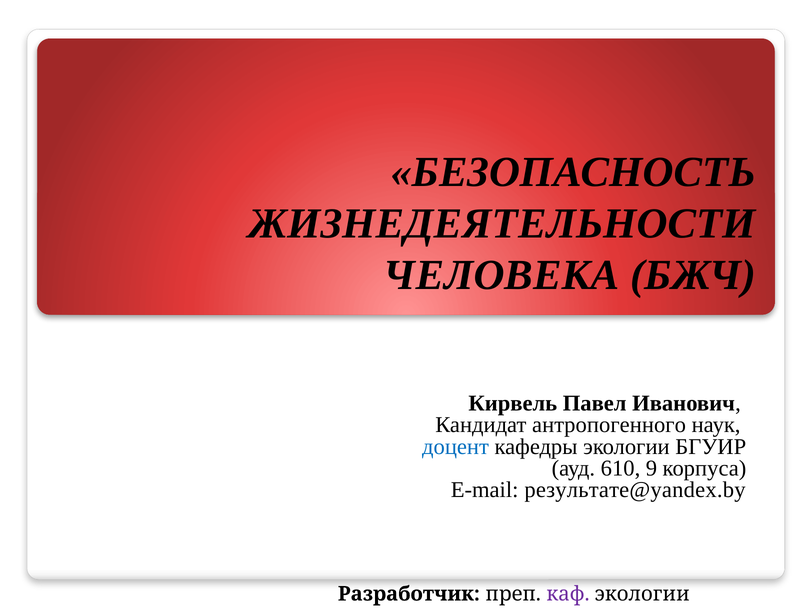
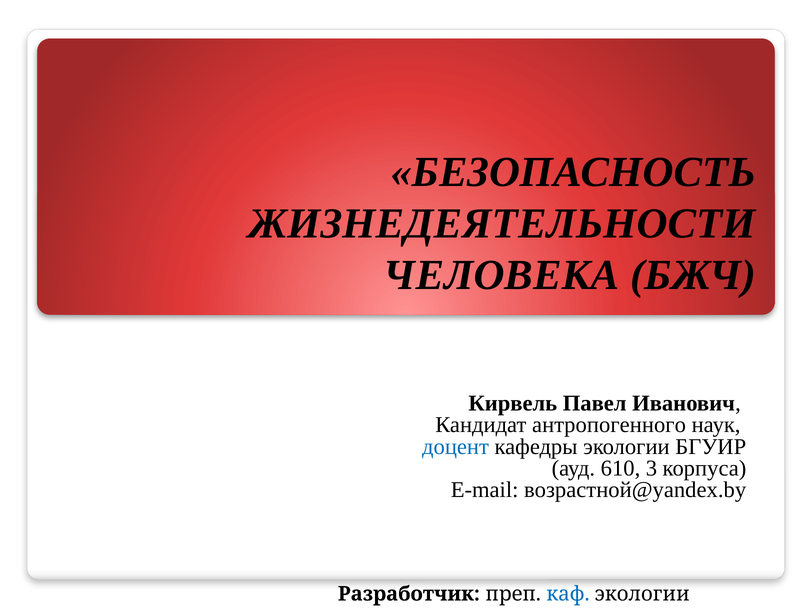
9: 9 -> 3
результате@yandex.by: результате@yandex.by -> возрастной@yandex.by
каф colour: purple -> blue
